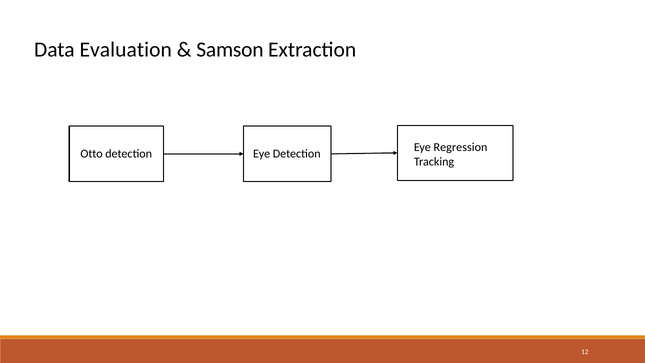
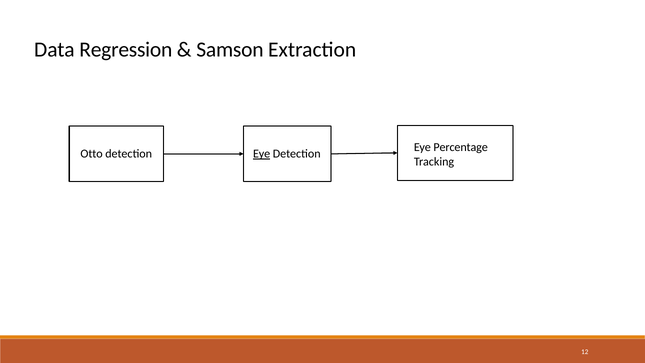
Evaluation: Evaluation -> Regression
Regression: Regression -> Percentage
Eye at (262, 154) underline: none -> present
